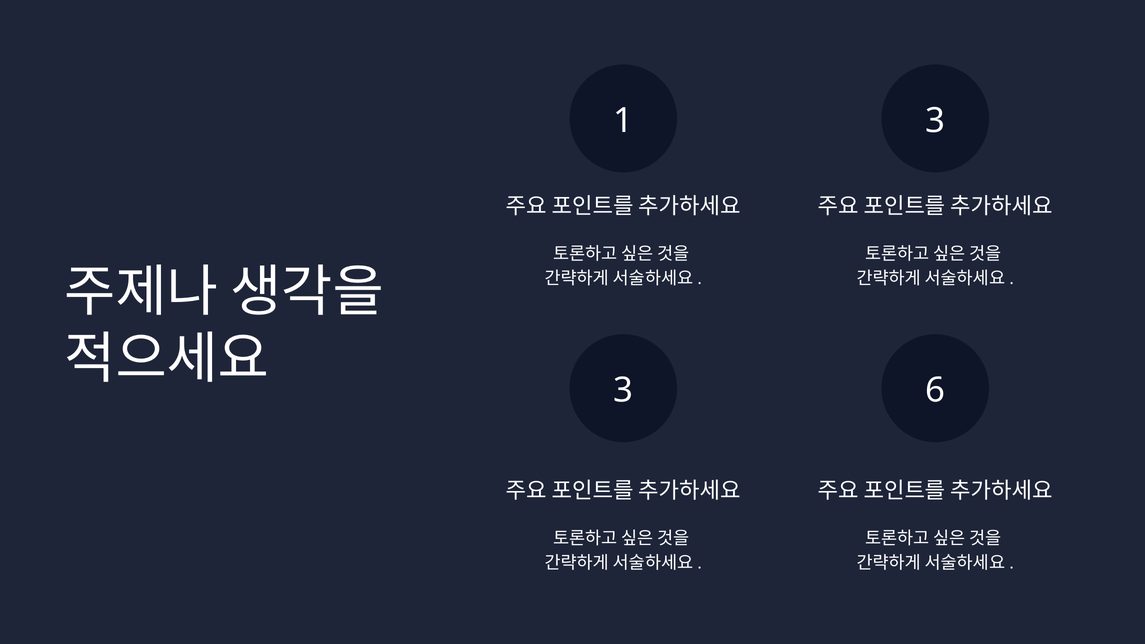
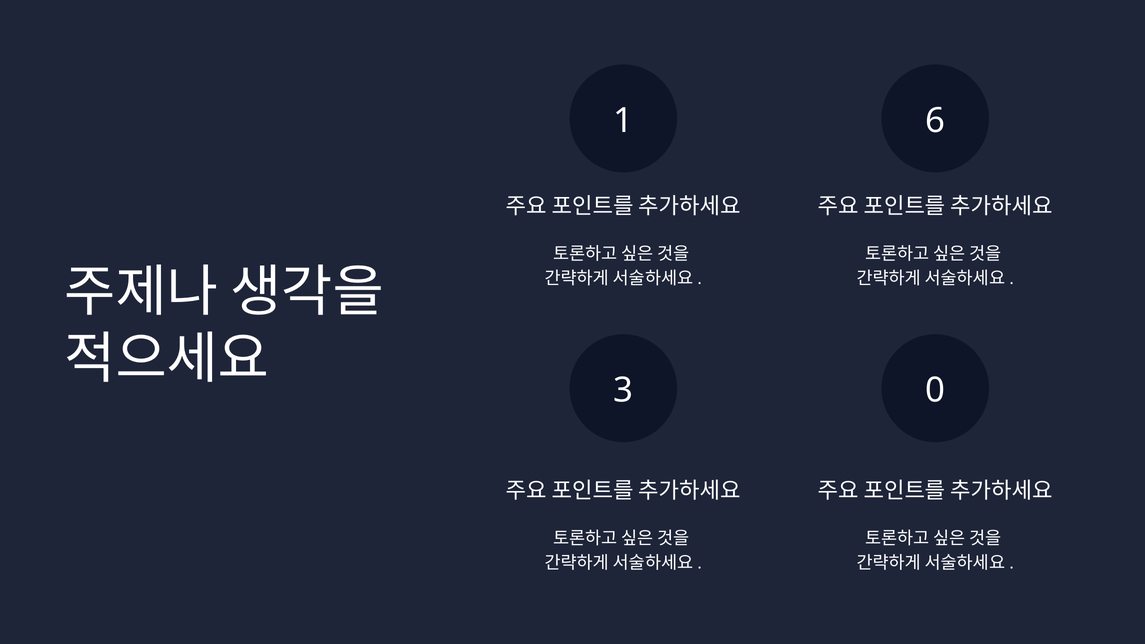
1 3: 3 -> 6
6: 6 -> 0
